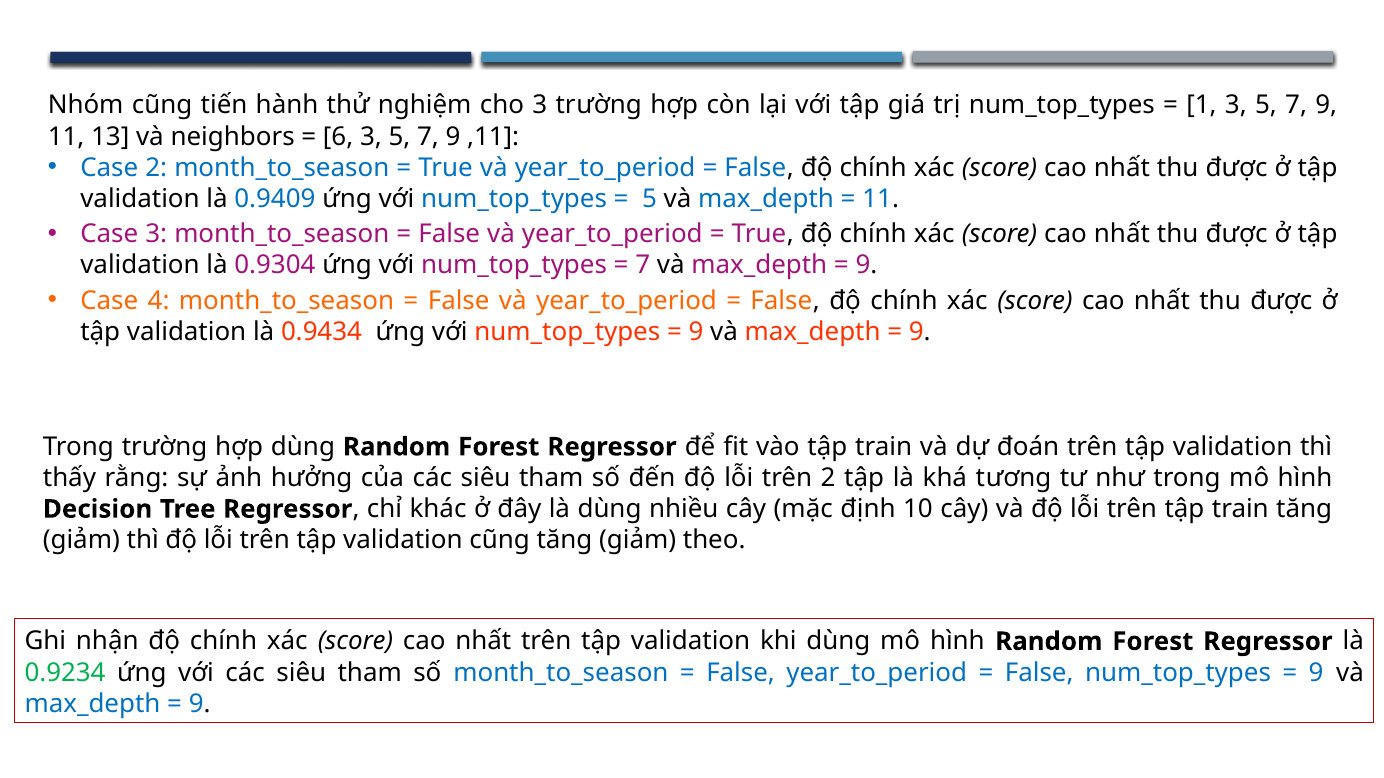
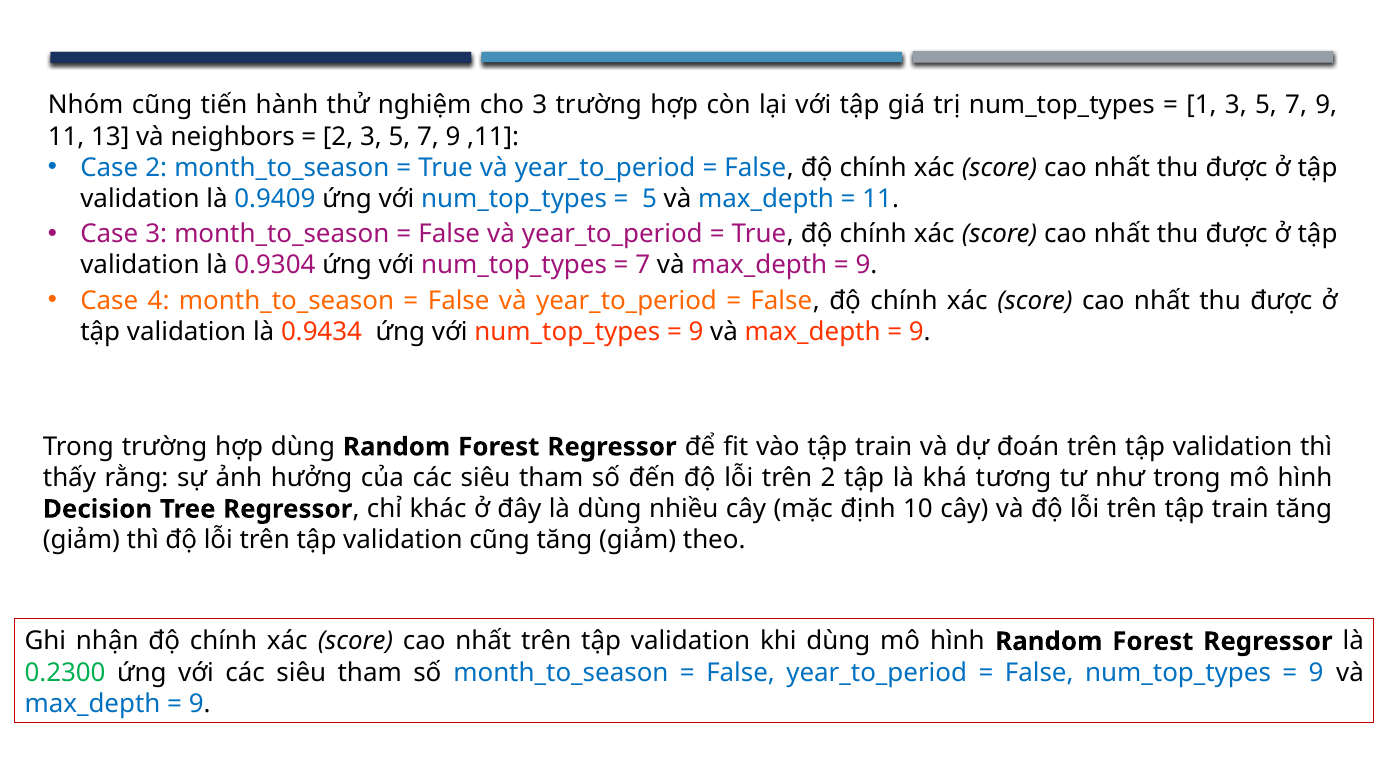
6 at (338, 137): 6 -> 2
0.9234: 0.9234 -> 0.2300
